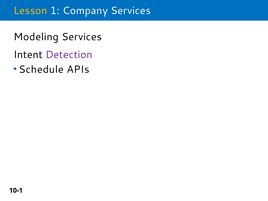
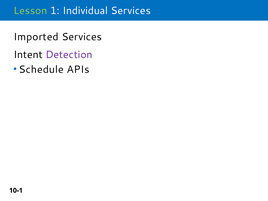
Lesson colour: yellow -> light green
Company: Company -> Individual
Modeling: Modeling -> Imported
